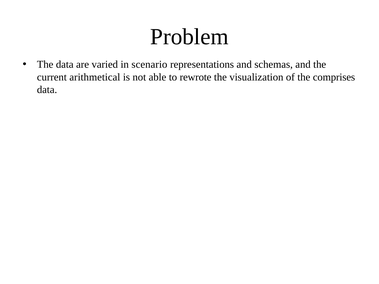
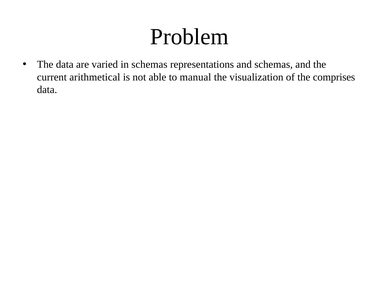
in scenario: scenario -> schemas
rewrote: rewrote -> manual
